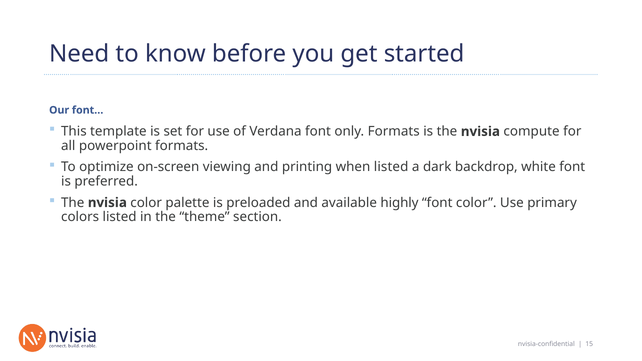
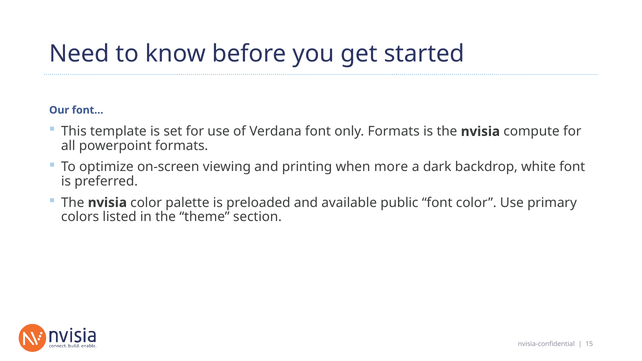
when listed: listed -> more
highly: highly -> public
